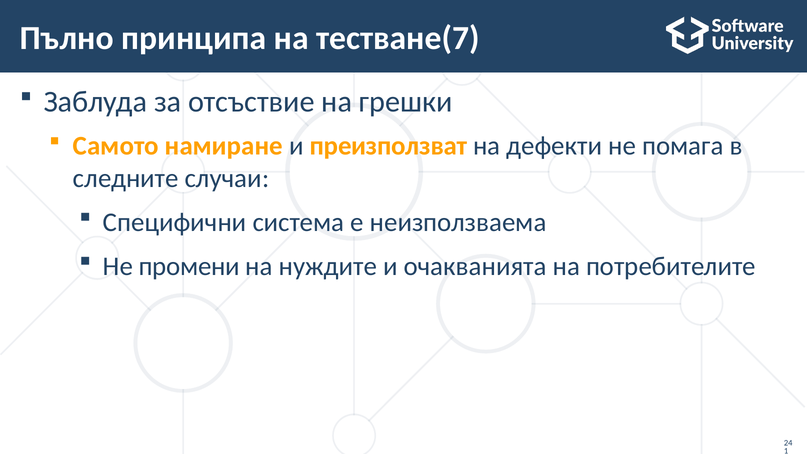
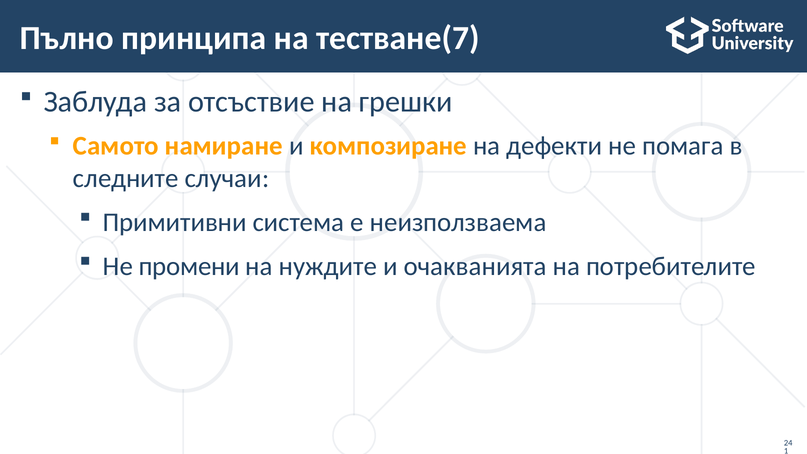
преизползват: преизползват -> композиране
Специфични: Специфични -> Примитивни
